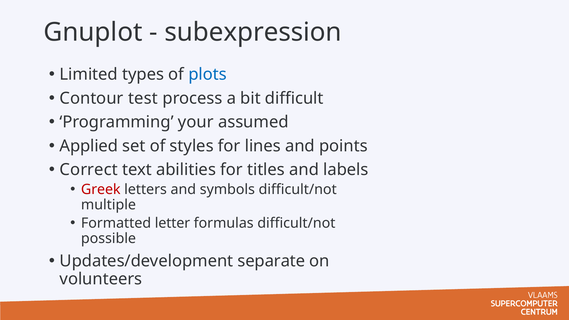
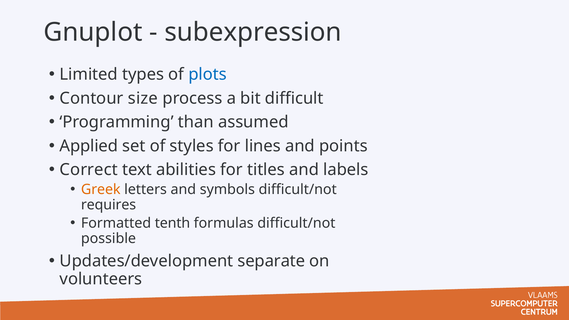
test: test -> size
your: your -> than
Greek colour: red -> orange
multiple: multiple -> requires
letter: letter -> tenth
